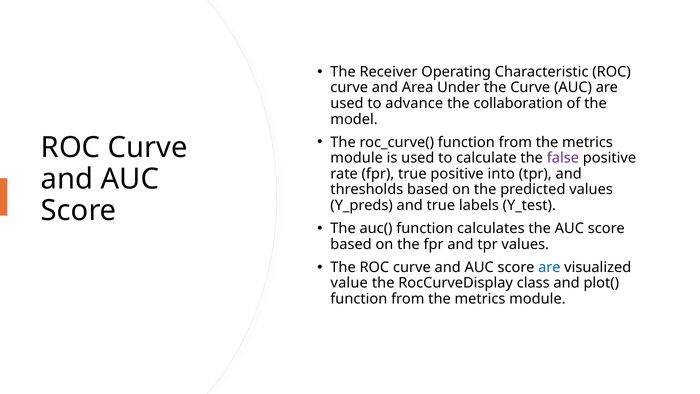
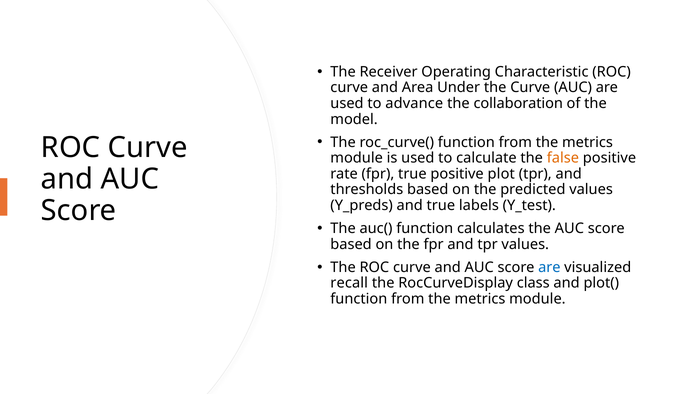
false colour: purple -> orange
into: into -> plot
value: value -> recall
